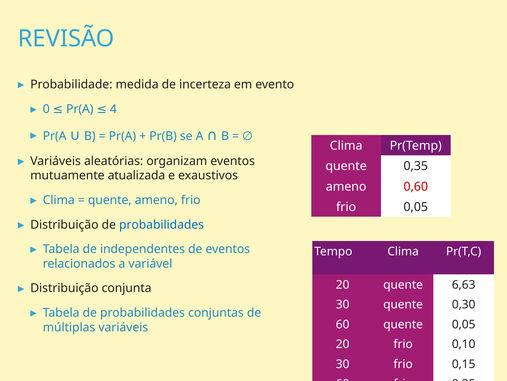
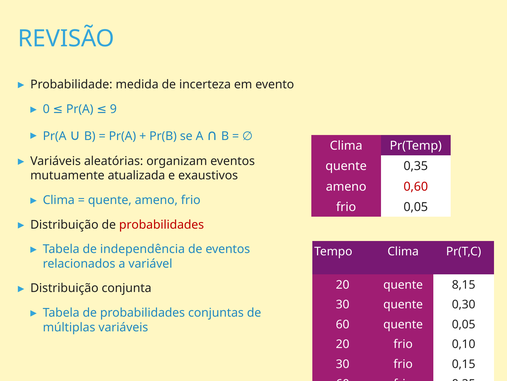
4: 4 -> 9
probabilidades at (162, 224) colour: blue -> red
independentes: independentes -> independência
6,63: 6,63 -> 8,15
